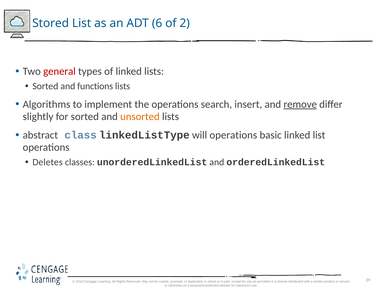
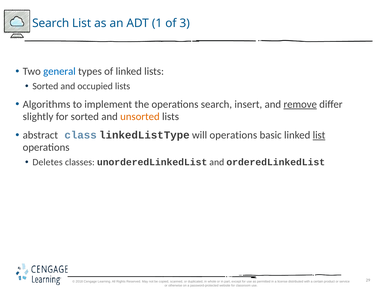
Stored at (51, 23): Stored -> Search
6: 6 -> 1
2: 2 -> 3
general colour: red -> blue
functions: functions -> occupied
list at (319, 135) underline: none -> present
